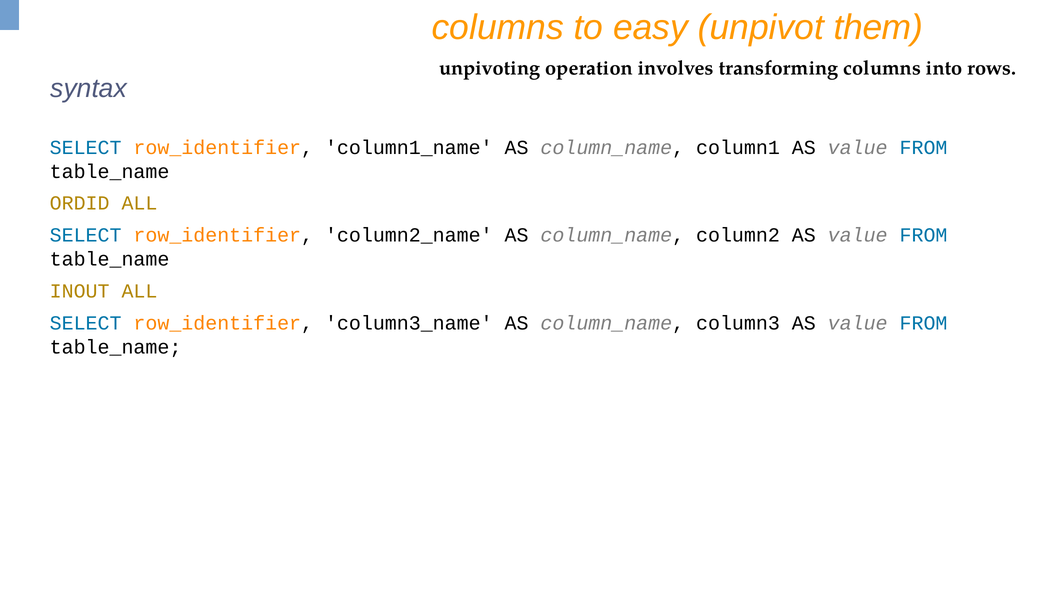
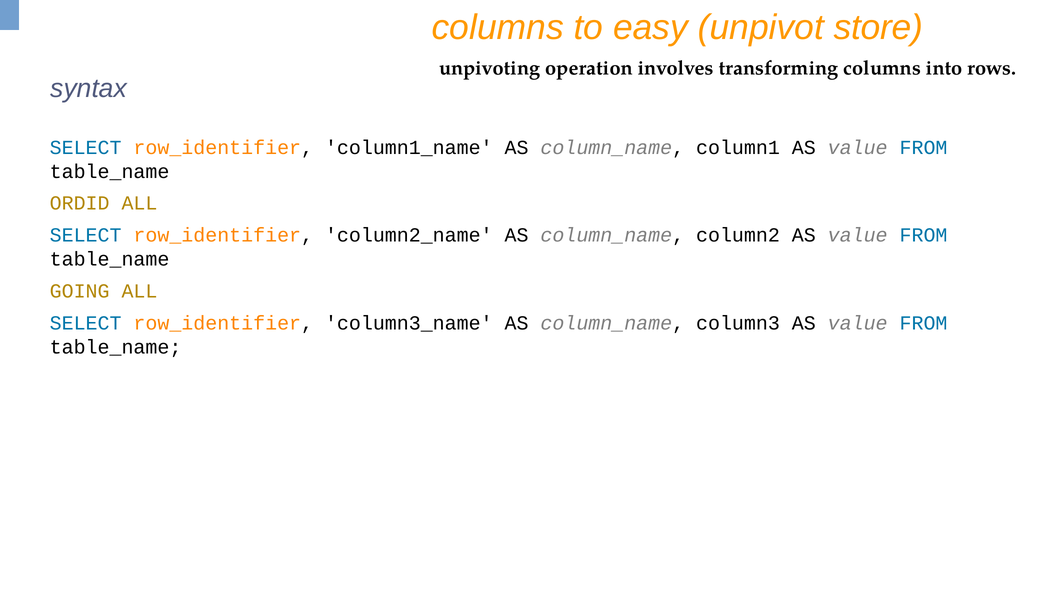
them: them -> store
INOUT: INOUT -> GOING
